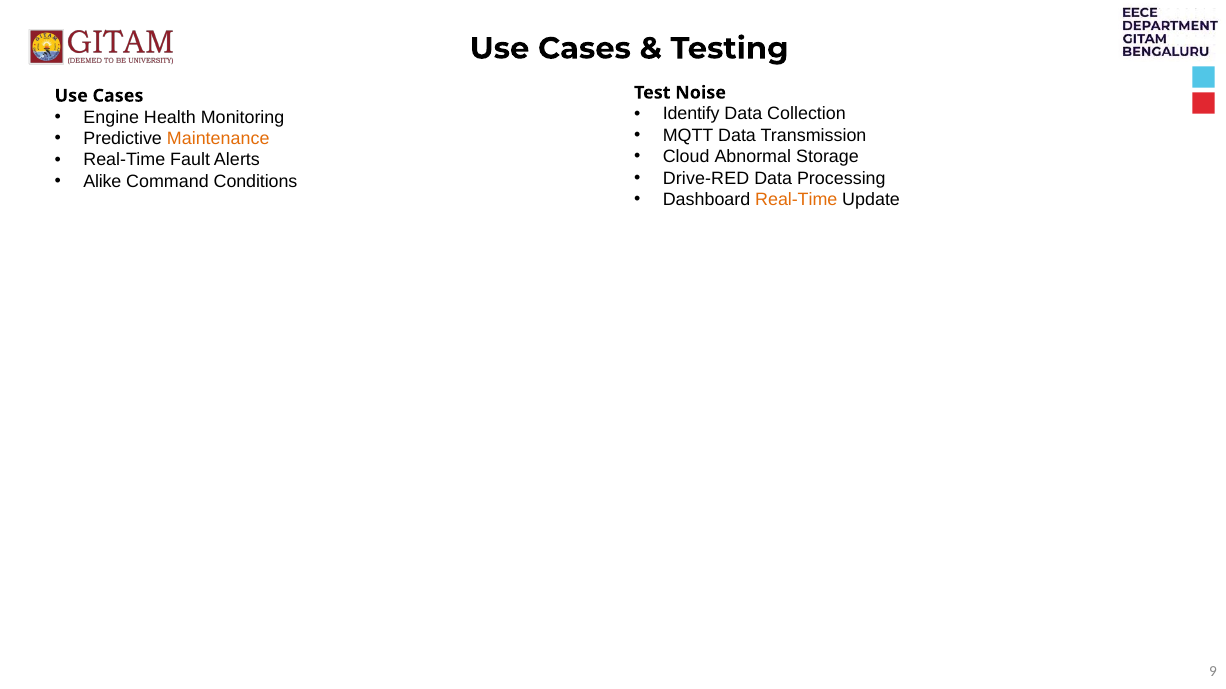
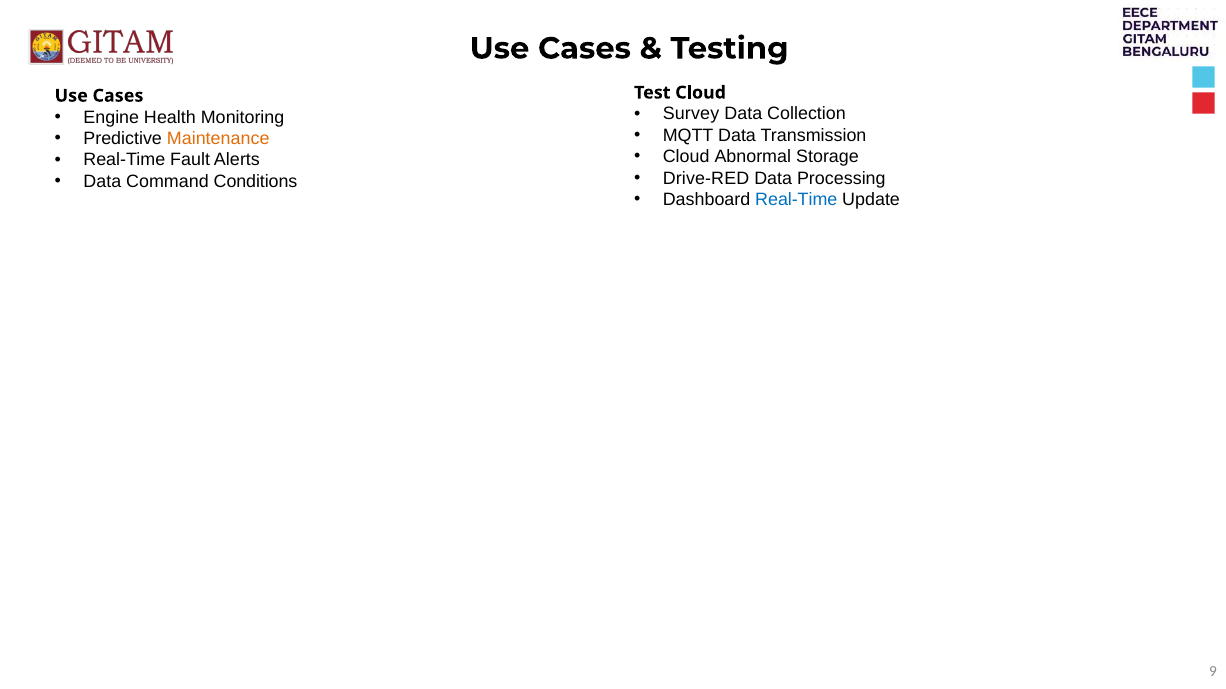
Test Noise: Noise -> Cloud
Identify: Identify -> Survey
Alike at (102, 182): Alike -> Data
Real-Time at (796, 200) colour: orange -> blue
